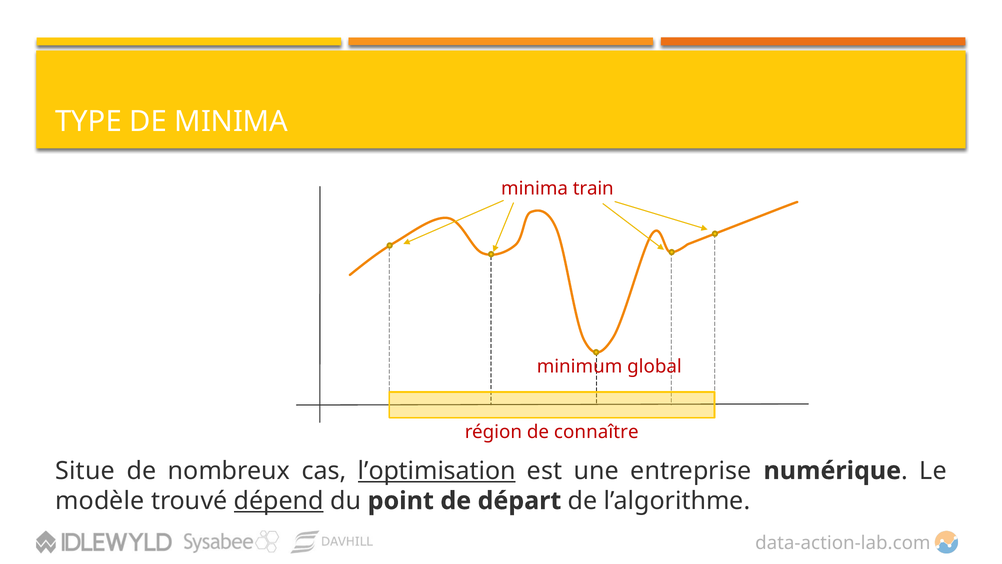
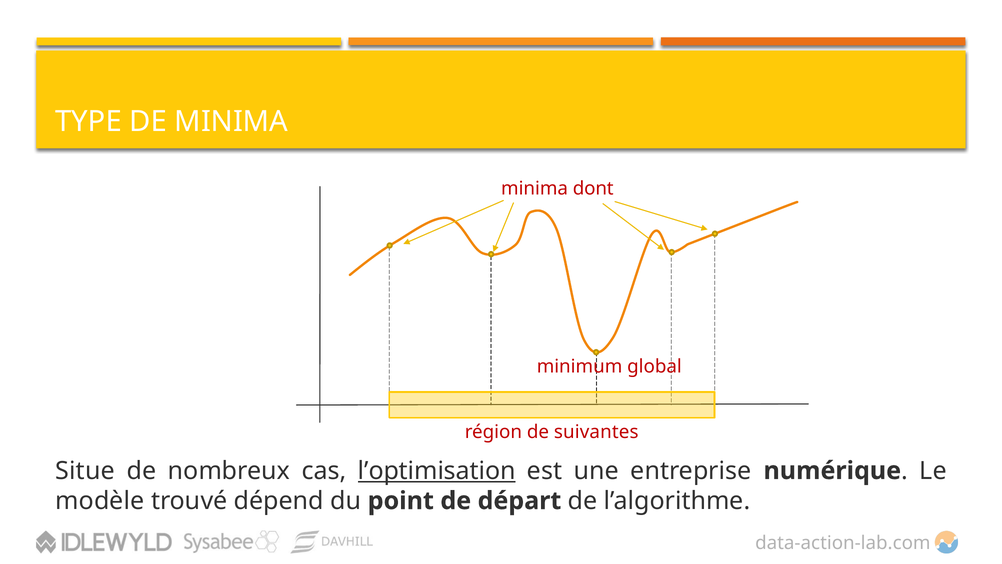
train: train -> dont
connaître: connaître -> suivantes
dépend underline: present -> none
